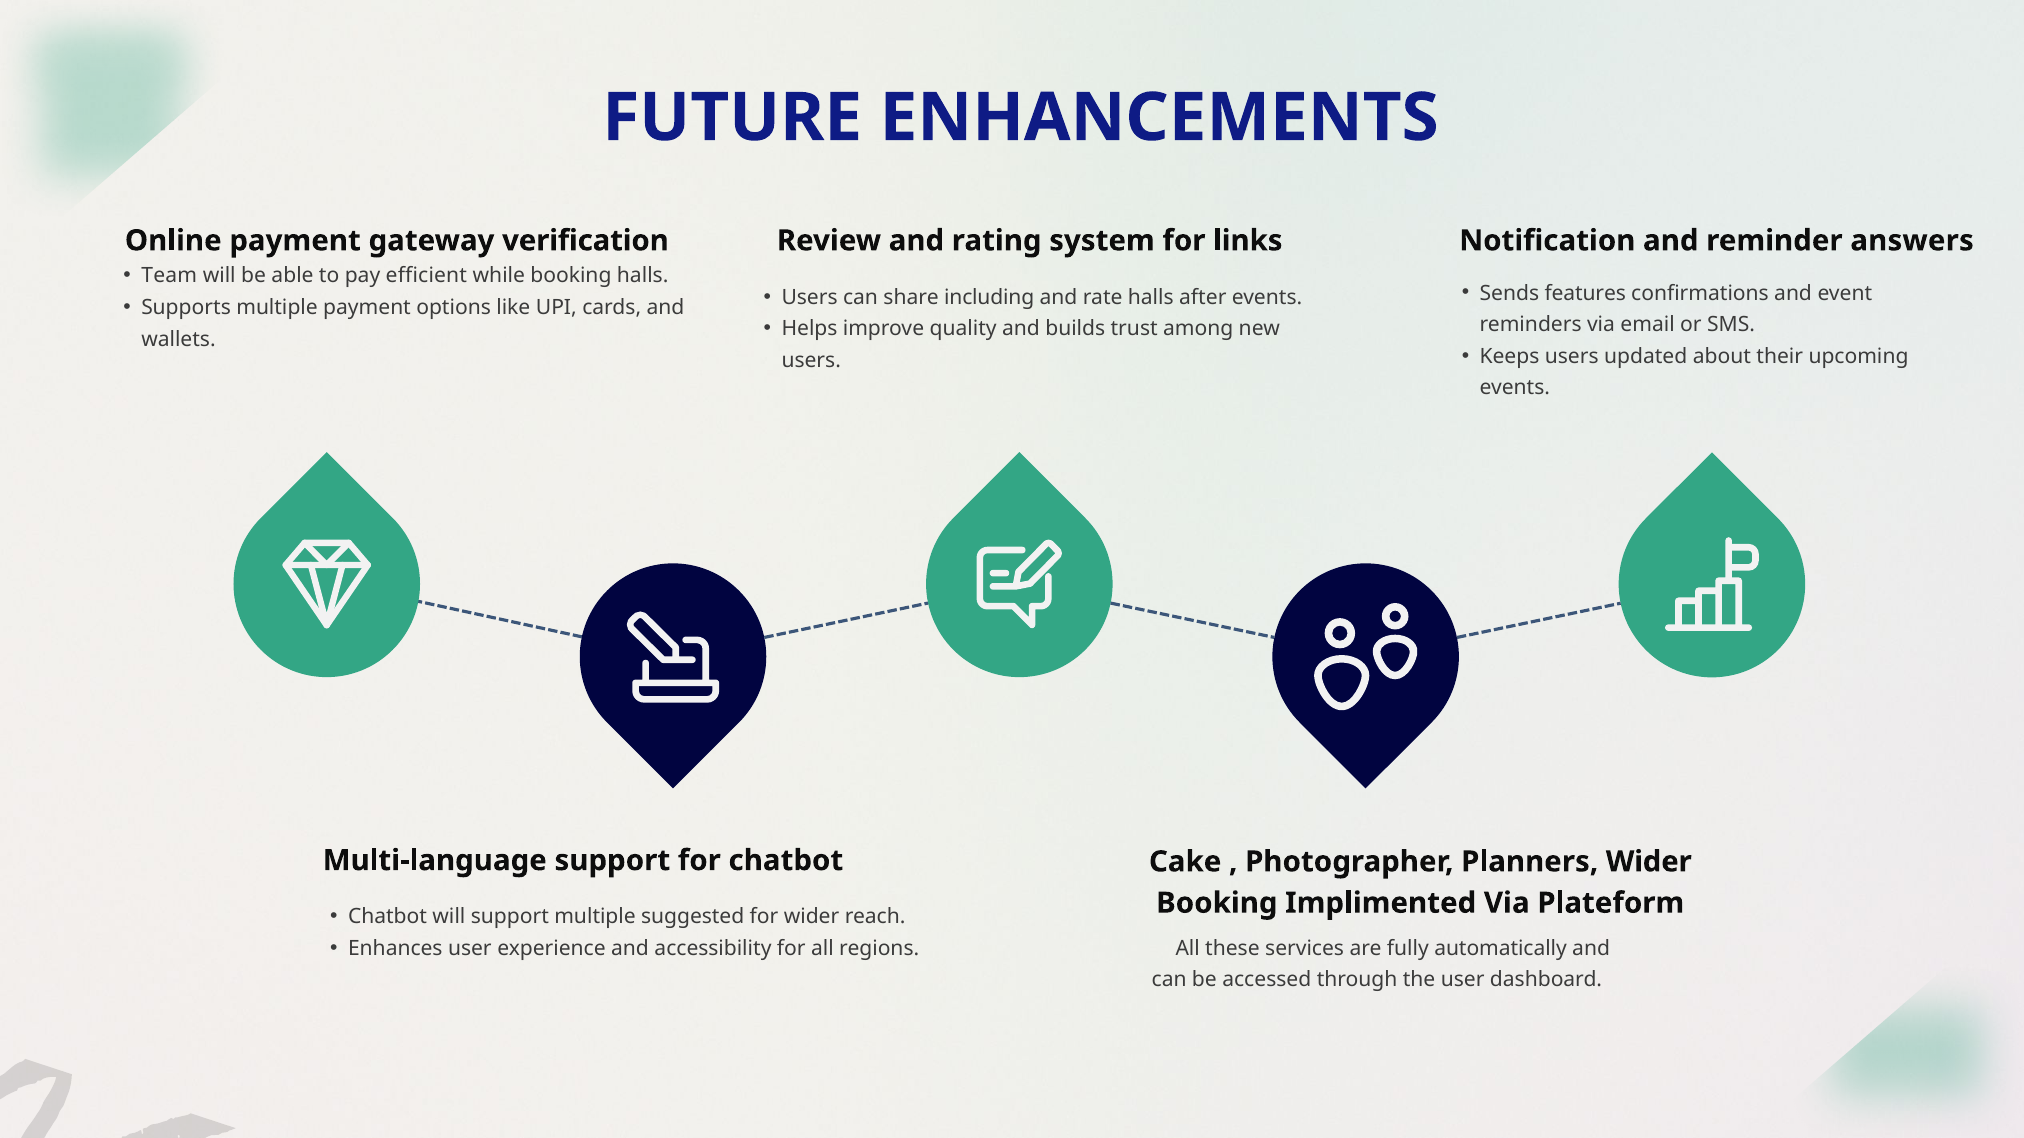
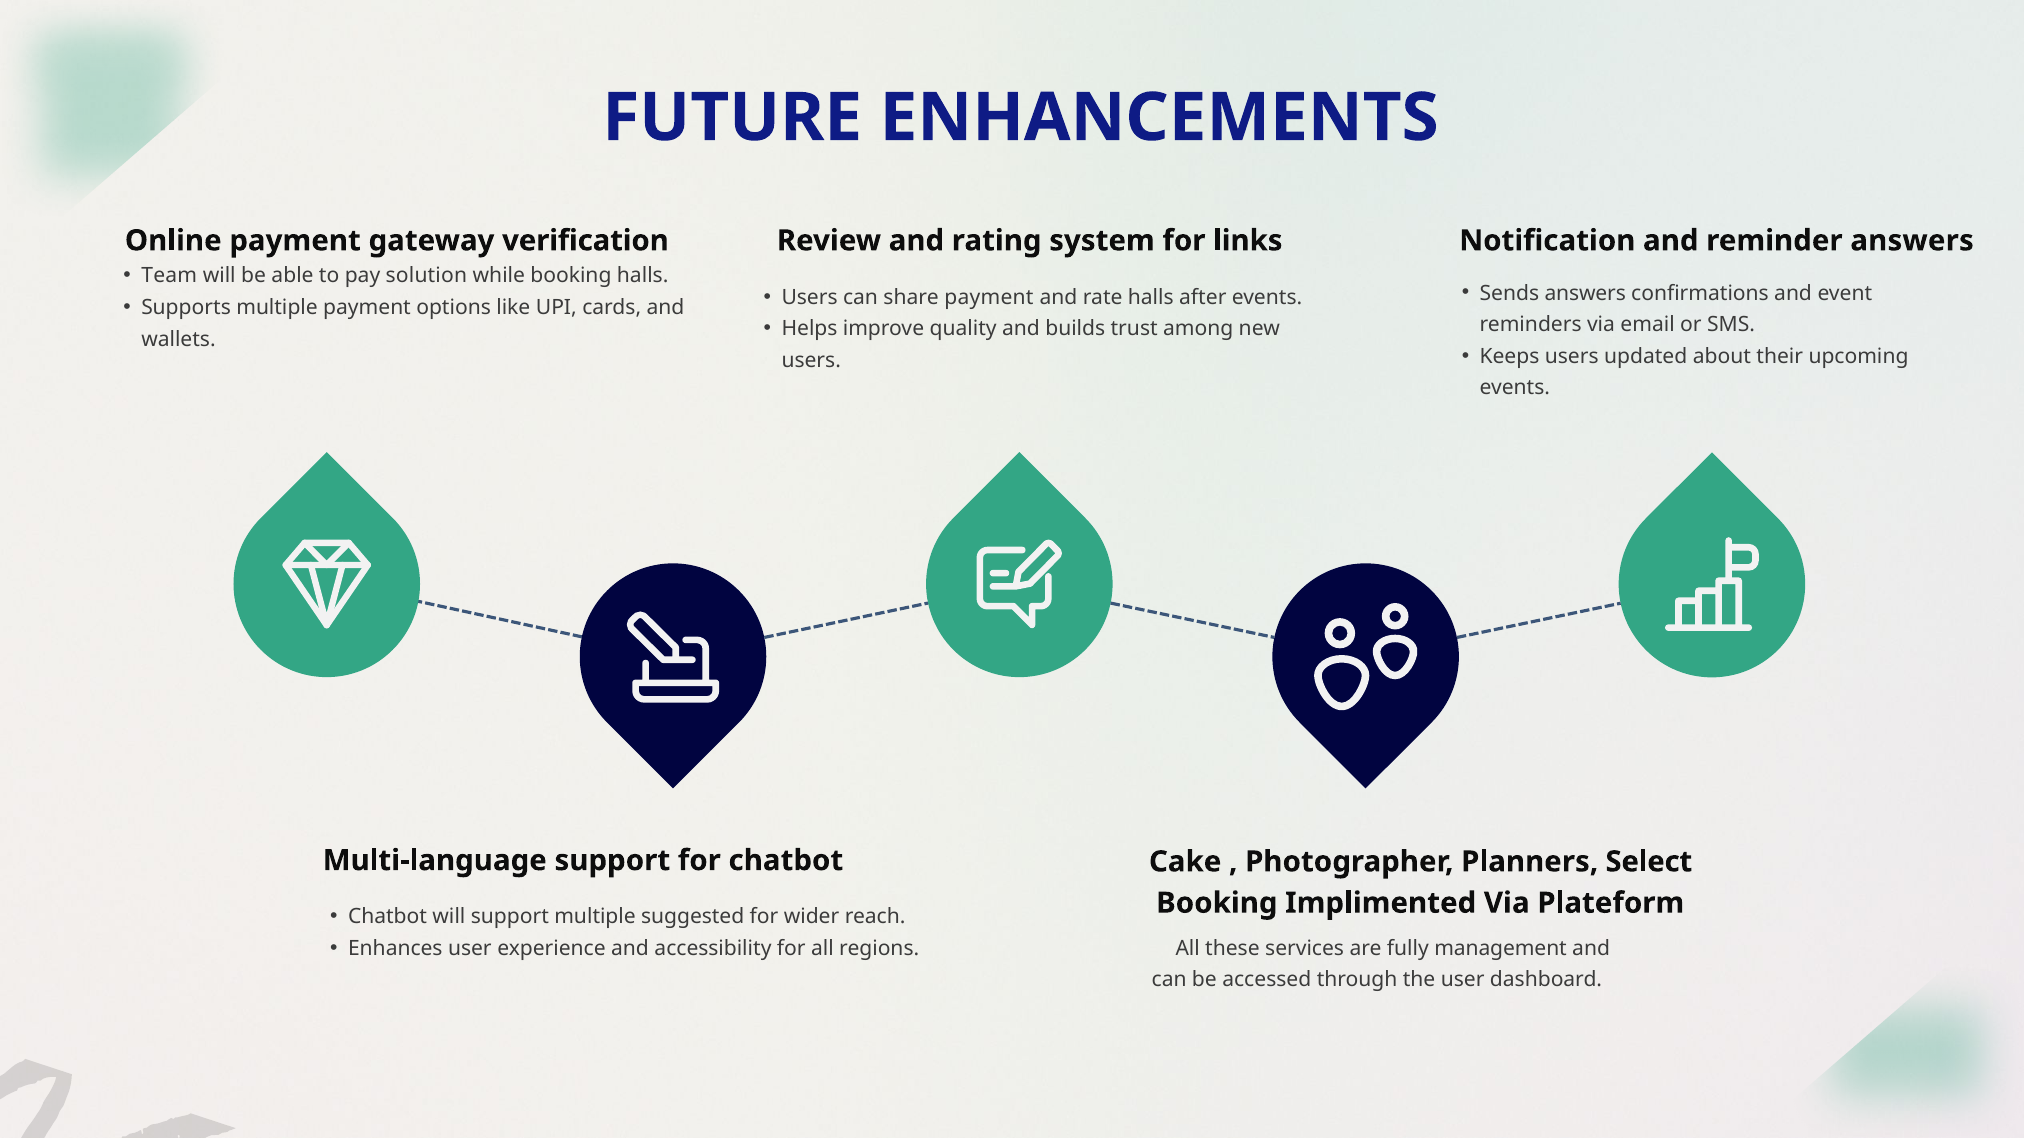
efficient: efficient -> solution
Sends features: features -> answers
share including: including -> payment
Planners Wider: Wider -> Select
automatically: automatically -> management
